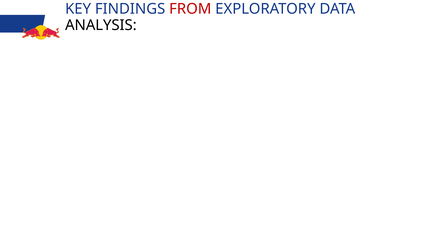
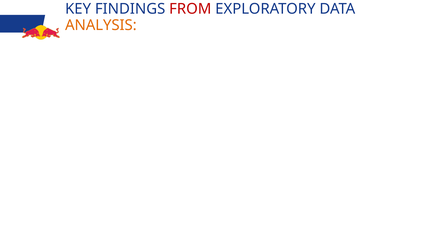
ANALYSIS colour: black -> orange
